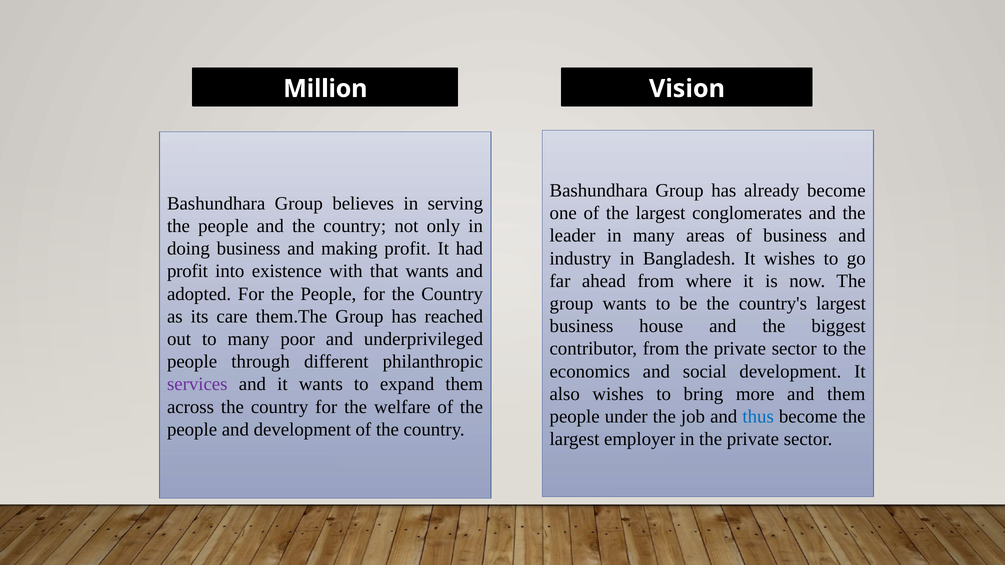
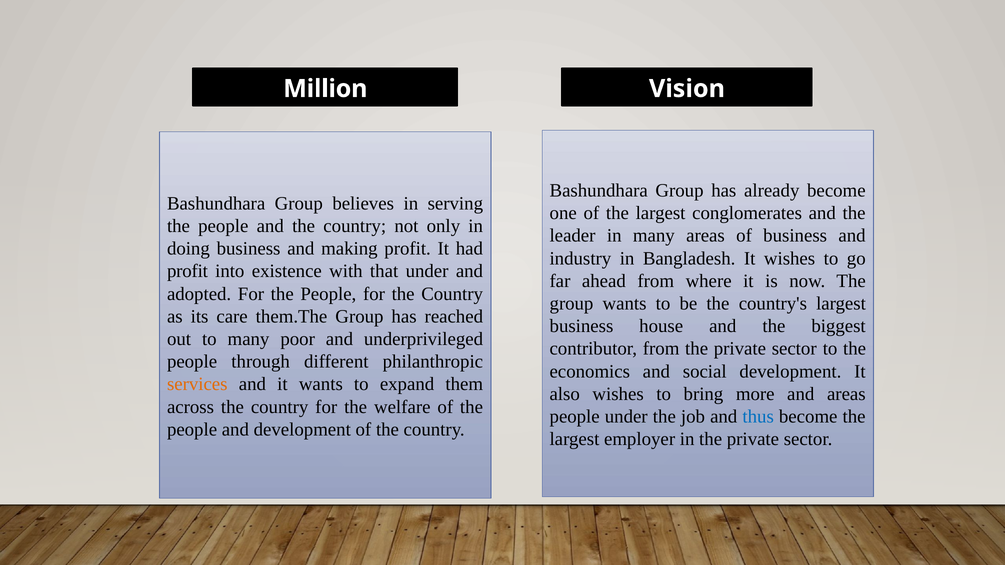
that wants: wants -> under
services colour: purple -> orange
and them: them -> areas
